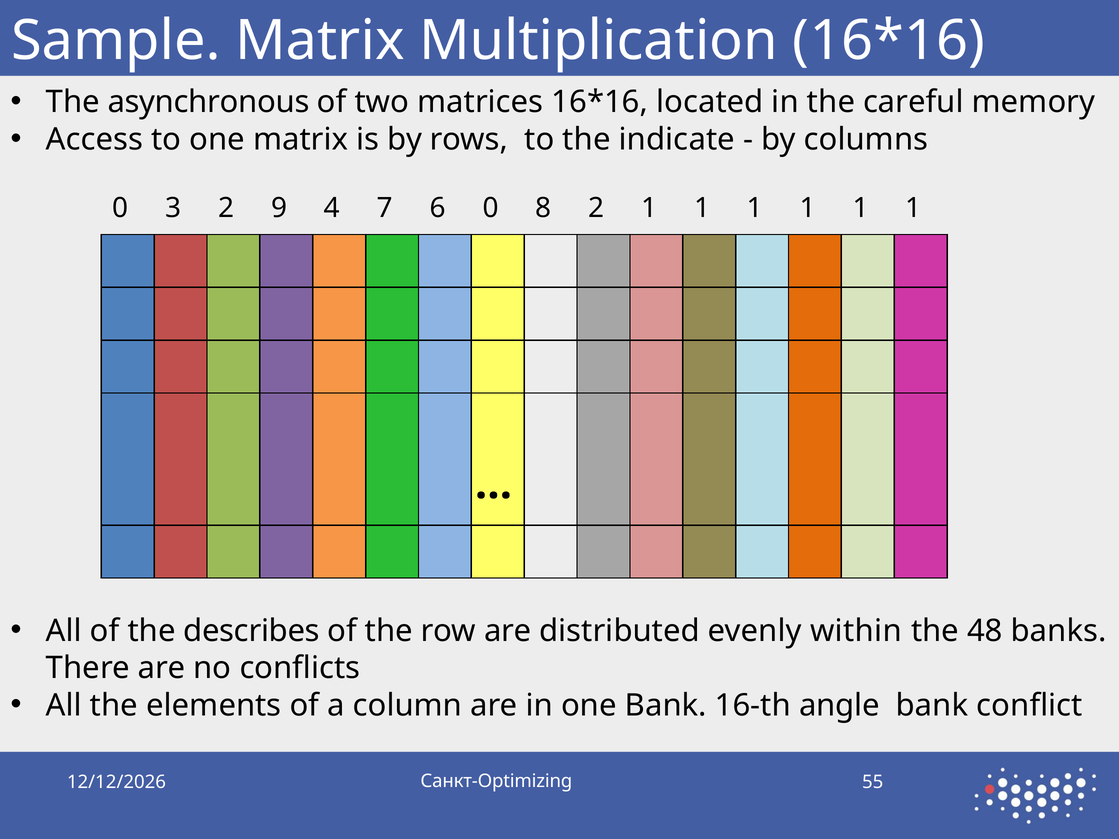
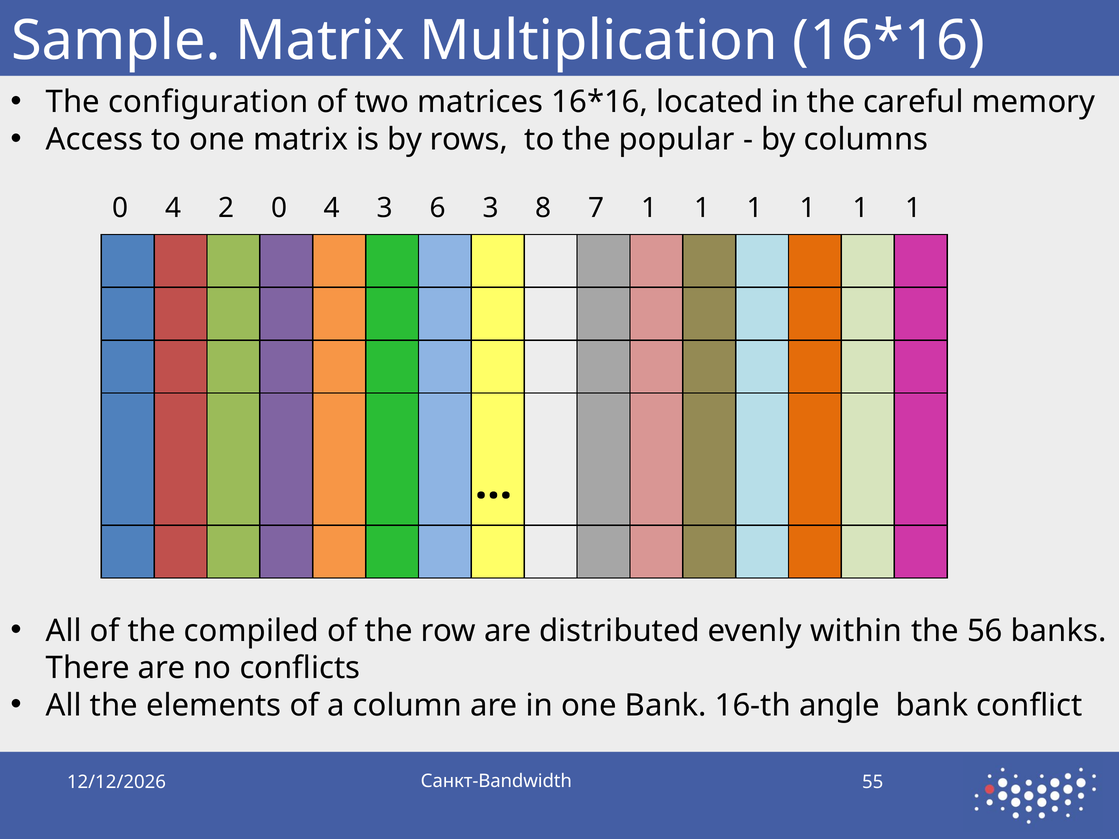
asynchronous: asynchronous -> configuration
indicate: indicate -> popular
3 at (173, 208): 3 -> 4
2 9: 9 -> 0
4 7: 7 -> 3
6 0: 0 -> 3
8 2: 2 -> 7
describes: describes -> compiled
48: 48 -> 56
Санкт-Optimizing: Санкт-Optimizing -> Санкт-Bandwidth
